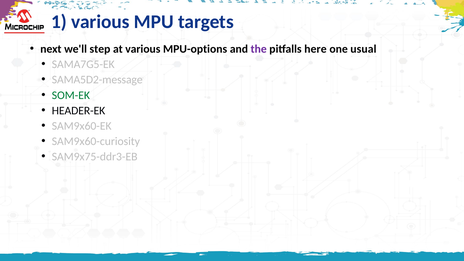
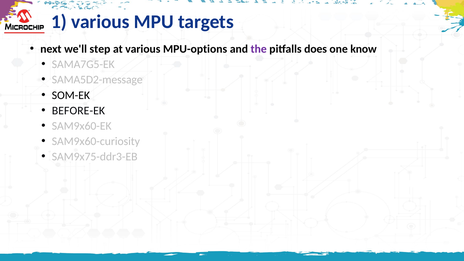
here: here -> does
usual: usual -> know
SOM-EK colour: green -> black
HEADER-EK: HEADER-EK -> BEFORE-EK
